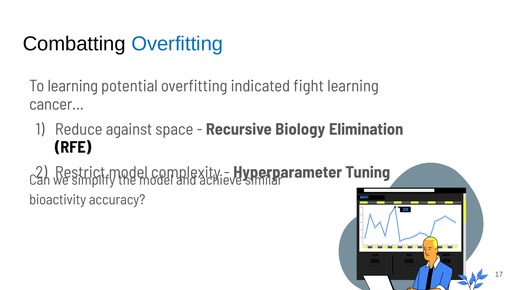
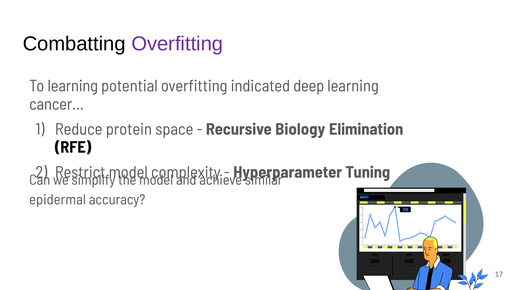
Overfitting at (177, 44) colour: blue -> purple
fight: fight -> deep
against: against -> protein
bioactivity: bioactivity -> epidermal
